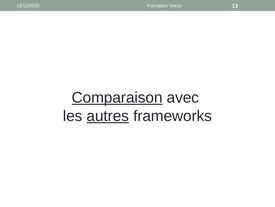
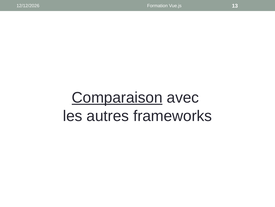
autres underline: present -> none
